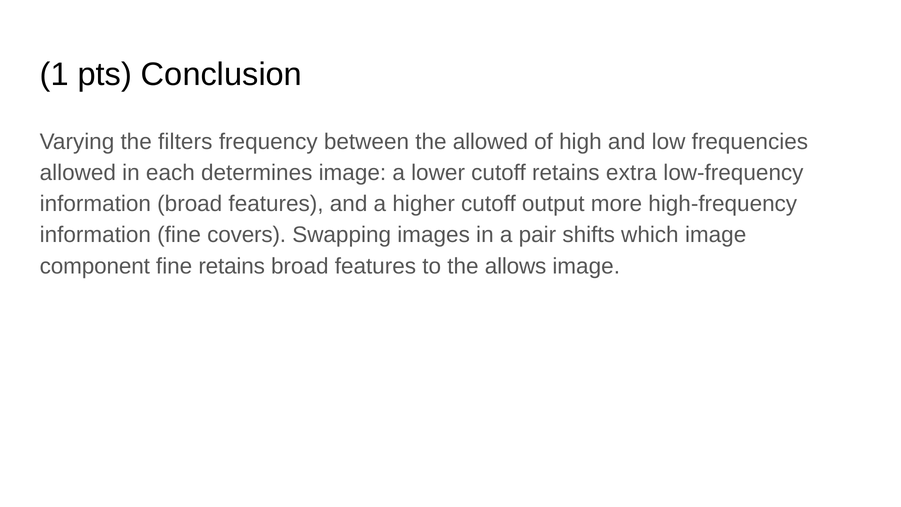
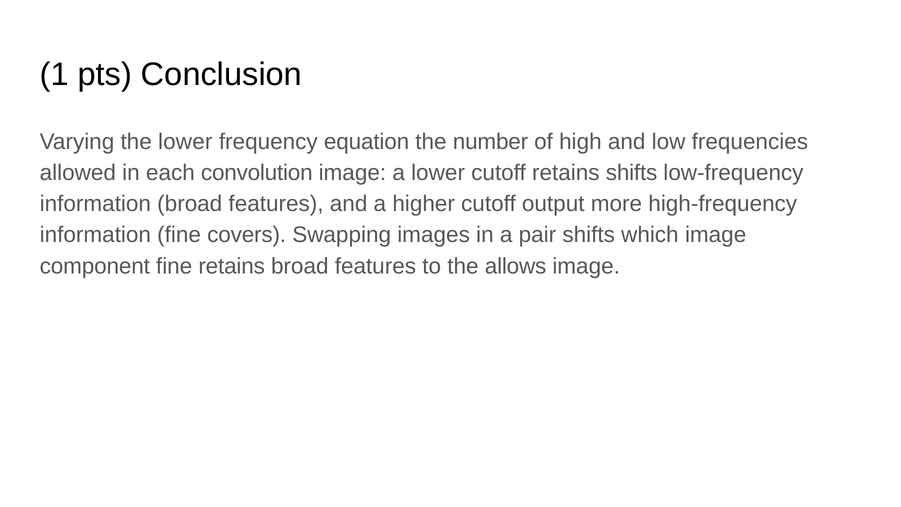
the filters: filters -> lower
between: between -> equation
the allowed: allowed -> number
determines: determines -> convolution
retains extra: extra -> shifts
